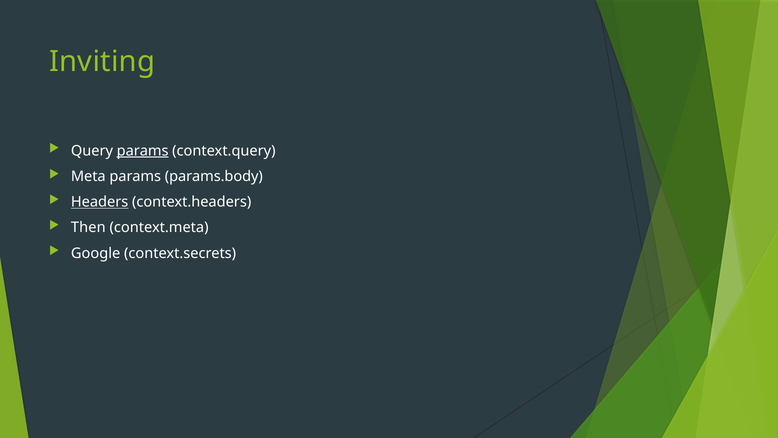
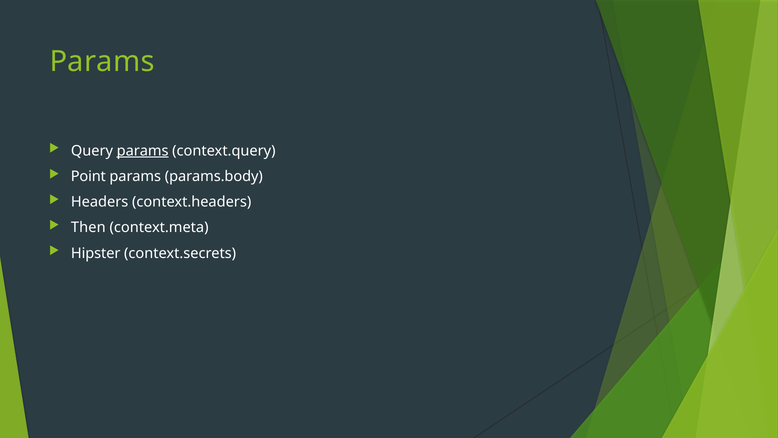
Inviting at (102, 61): Inviting -> Params
Meta: Meta -> Point
Headers underline: present -> none
Google: Google -> Hipster
